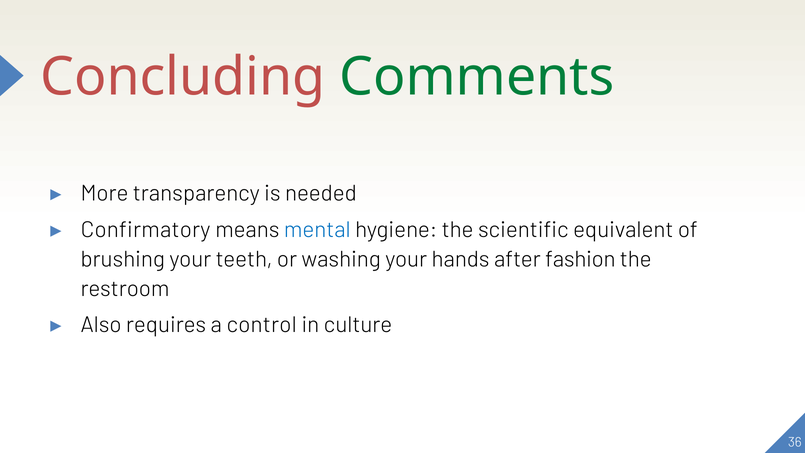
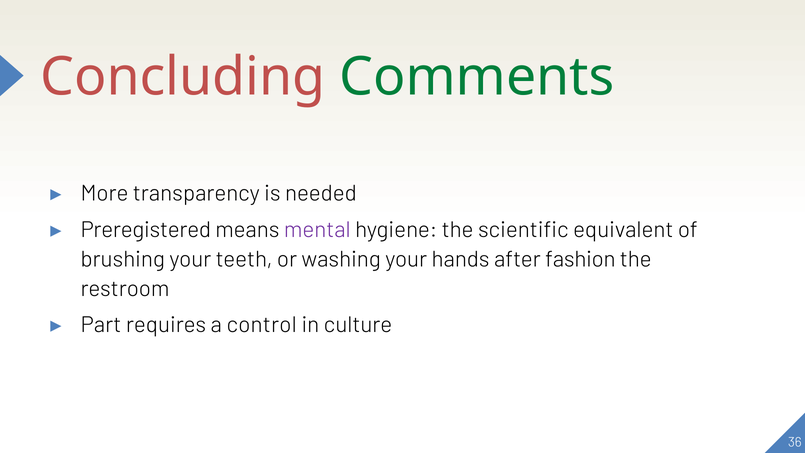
Confirmatory: Confirmatory -> Preregistered
mental colour: blue -> purple
Also: Also -> Part
